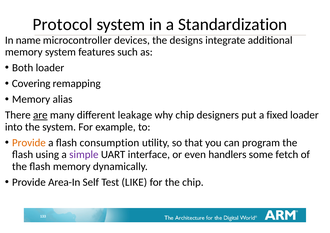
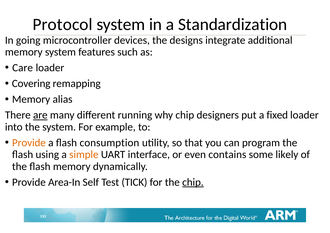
name: name -> going
Both: Both -> Care
leakage: leakage -> running
simple colour: purple -> orange
handlers: handlers -> contains
fetch: fetch -> likely
LIKE: LIKE -> TICK
chip at (193, 182) underline: none -> present
